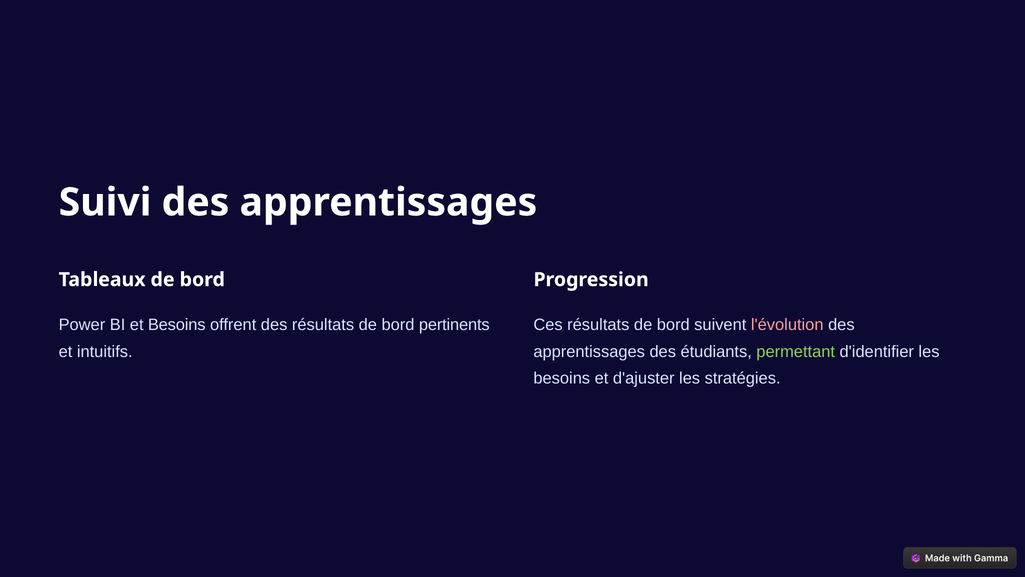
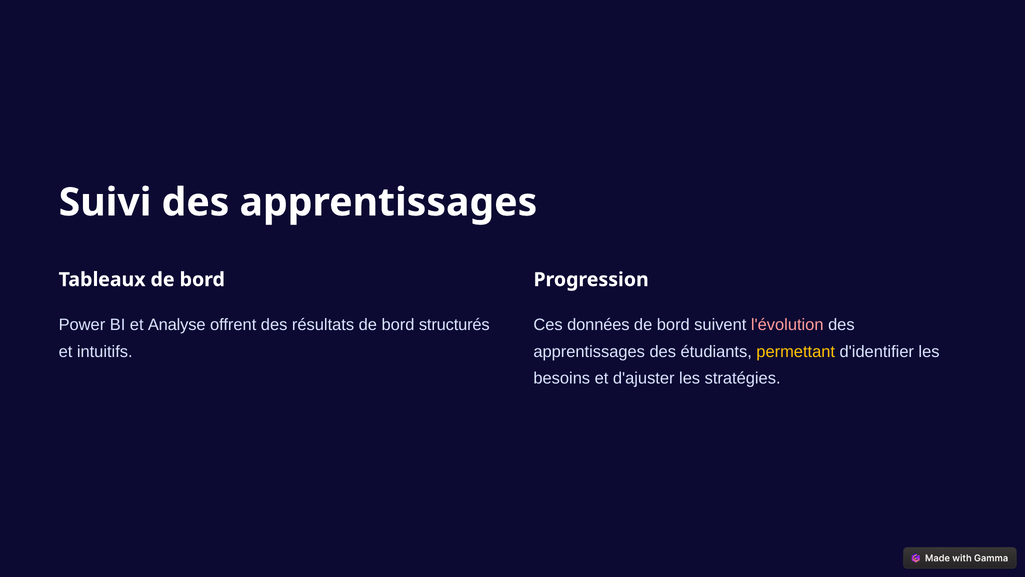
et Besoins: Besoins -> Analyse
pertinents: pertinents -> structurés
Ces résultats: résultats -> données
permettant colour: light green -> yellow
